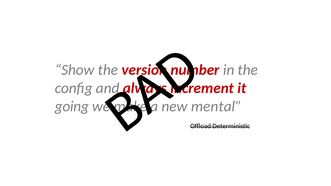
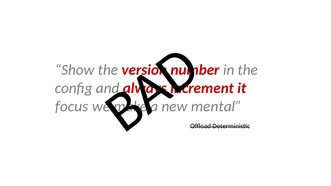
going: going -> focus
